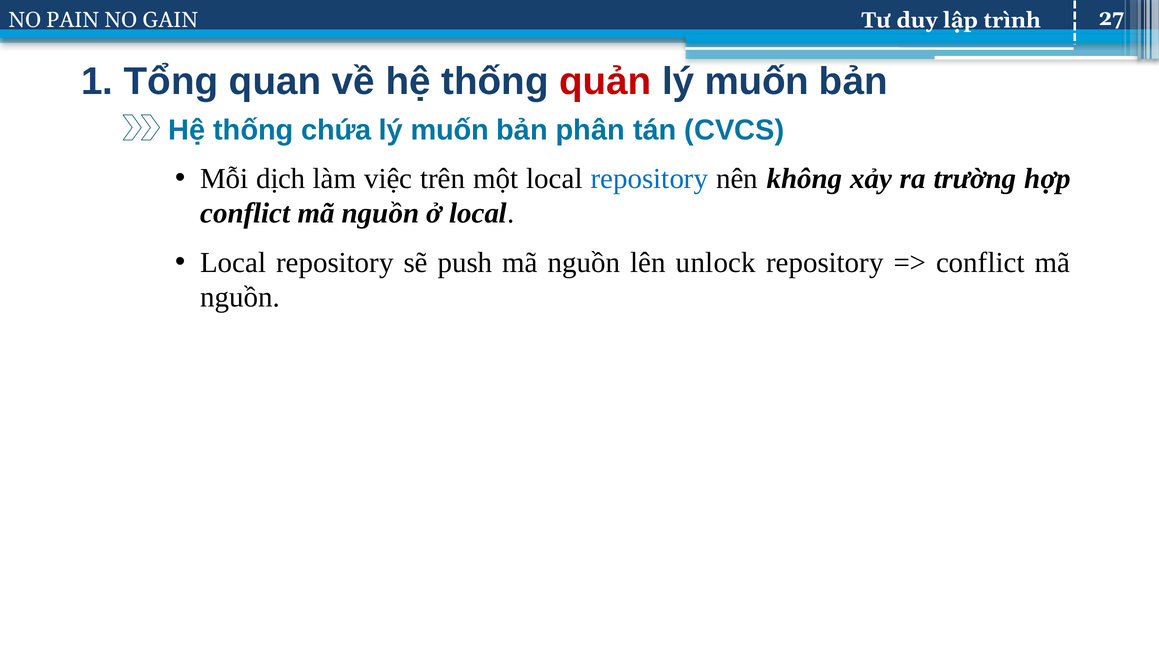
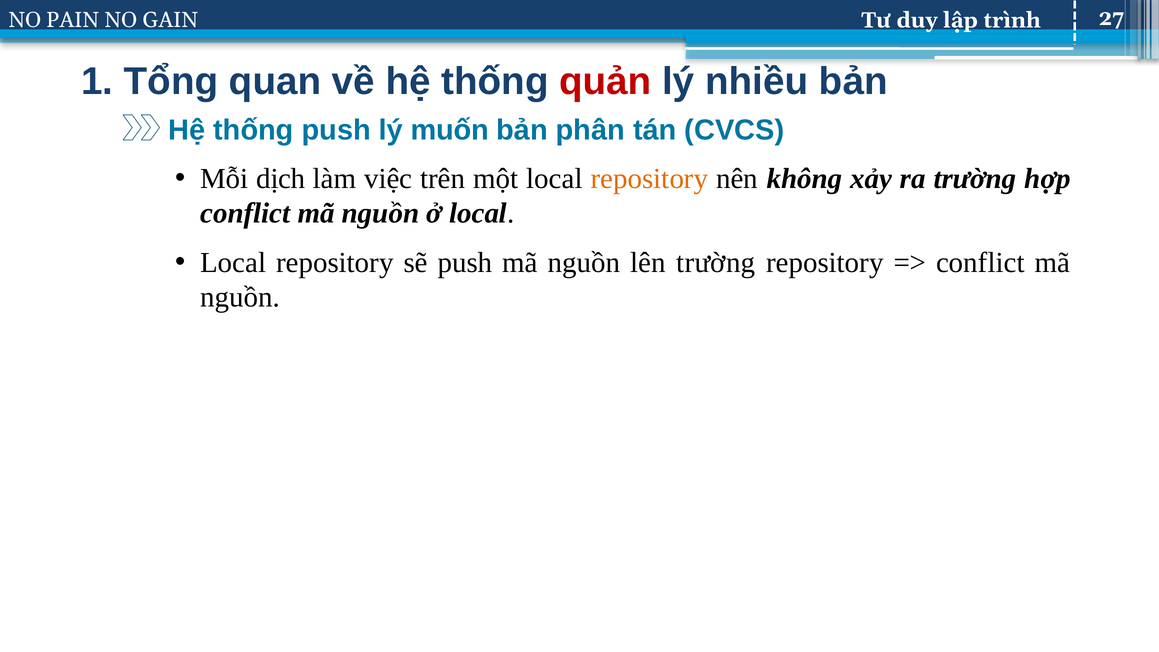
muốn at (757, 81): muốn -> nhiều
thống chứa: chứa -> push
repository at (649, 179) colour: blue -> orange
lên unlock: unlock -> trường
